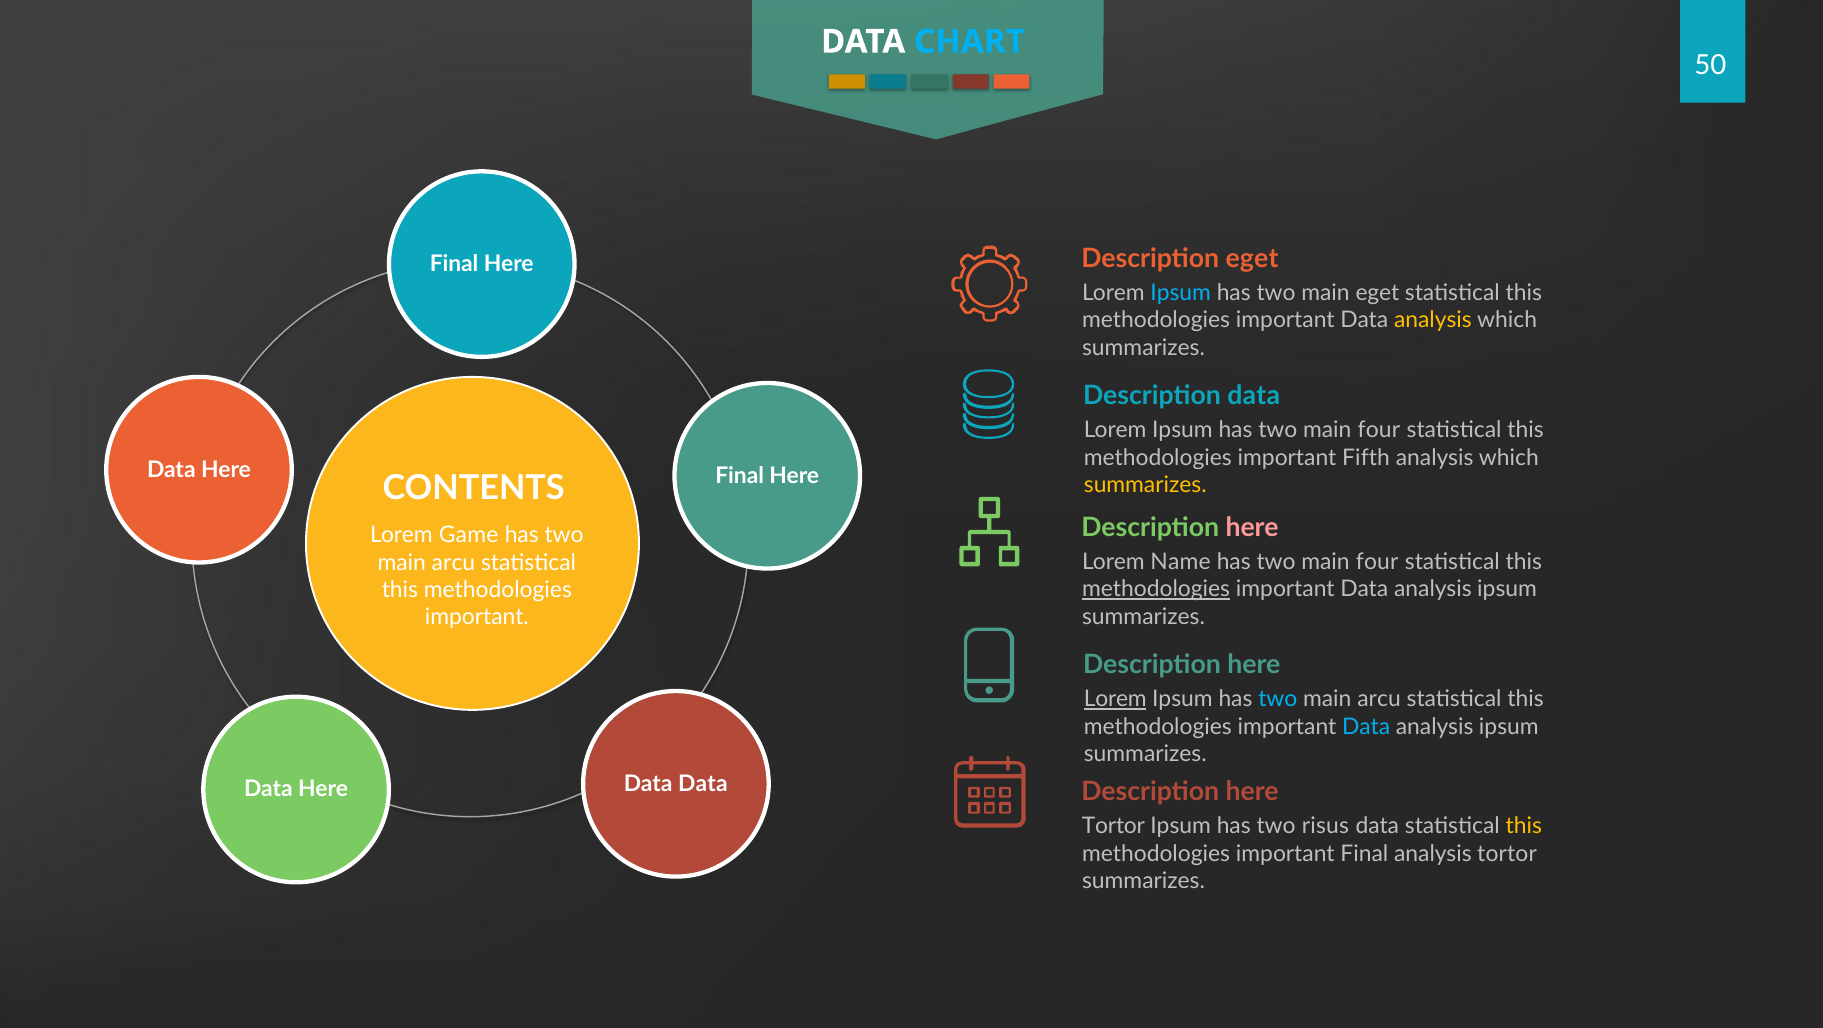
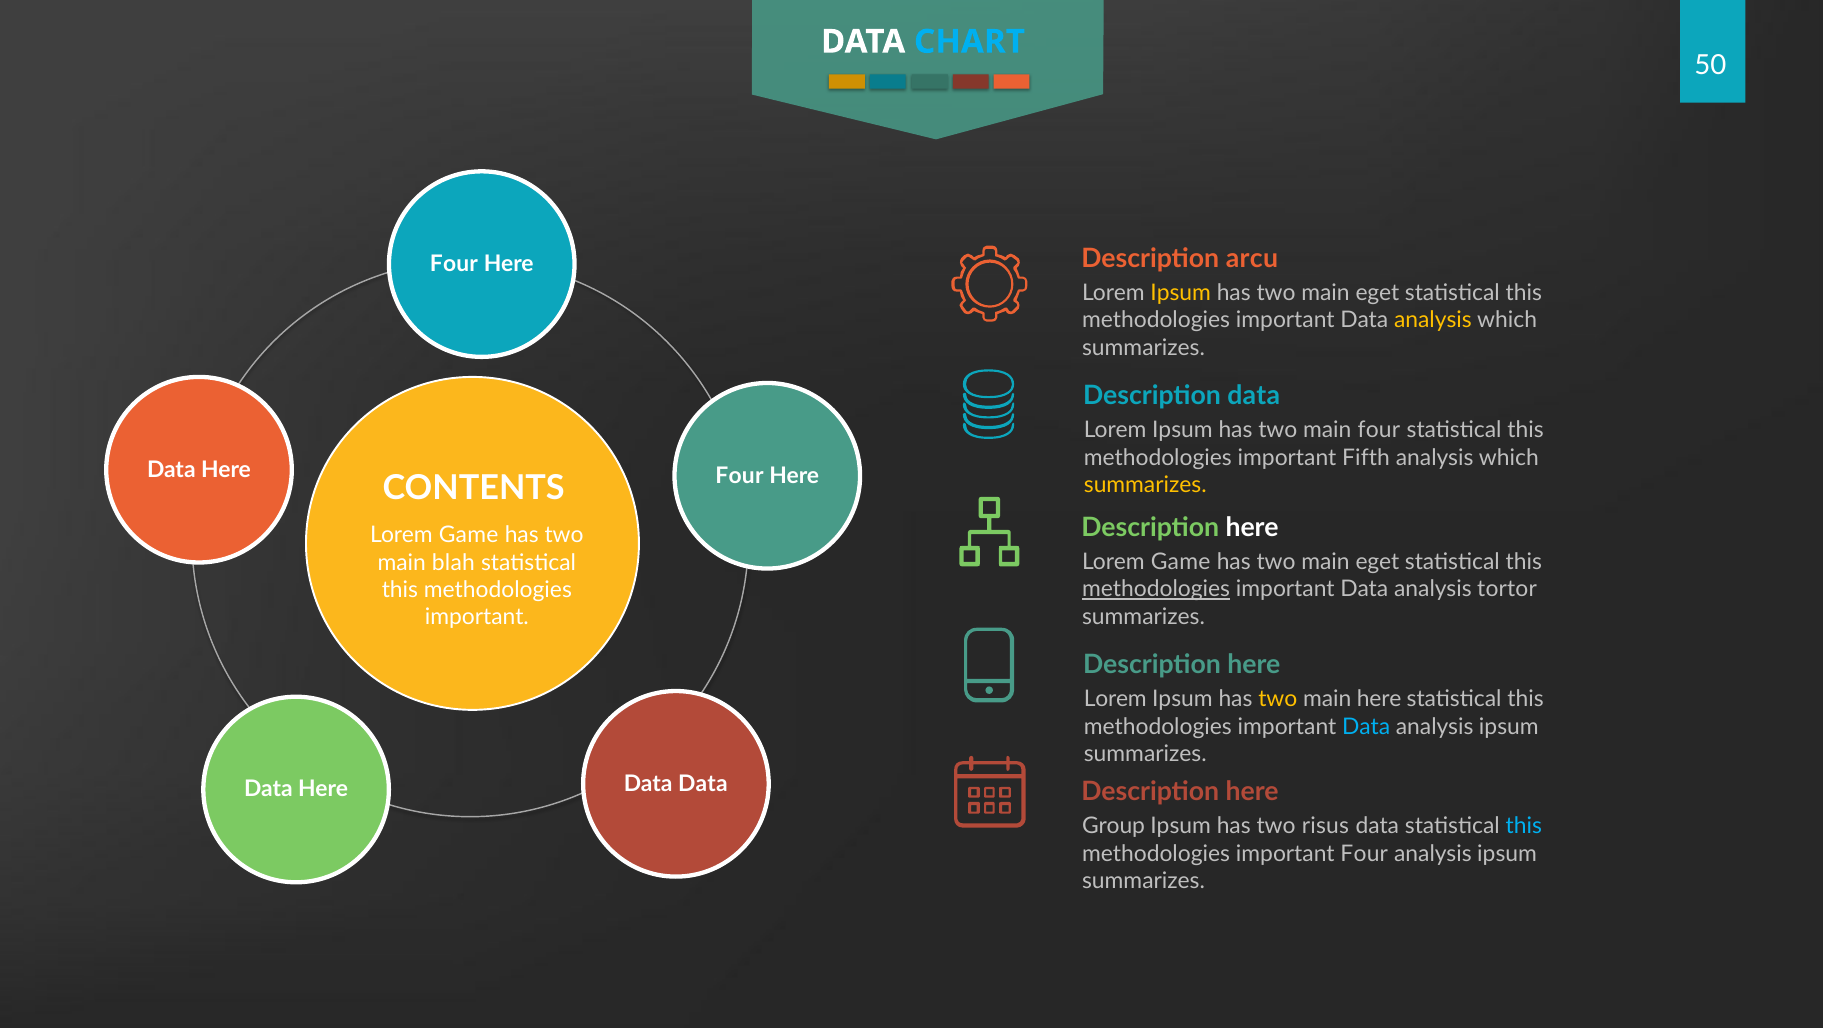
Description eget: eget -> arcu
Final at (454, 264): Final -> Four
Ipsum at (1181, 293) colour: light blue -> yellow
Final at (740, 476): Final -> Four
here at (1252, 527) colour: pink -> white
Name at (1181, 562): Name -> Game
four at (1377, 562): four -> eget
arcu at (453, 563): arcu -> blah
ipsum at (1507, 589): ipsum -> tortor
Lorem at (1115, 699) underline: present -> none
two at (1278, 699) colour: light blue -> yellow
arcu at (1379, 699): arcu -> here
Tortor at (1114, 826): Tortor -> Group
this at (1524, 826) colour: yellow -> light blue
important Final: Final -> Four
tortor at (1507, 854): tortor -> ipsum
